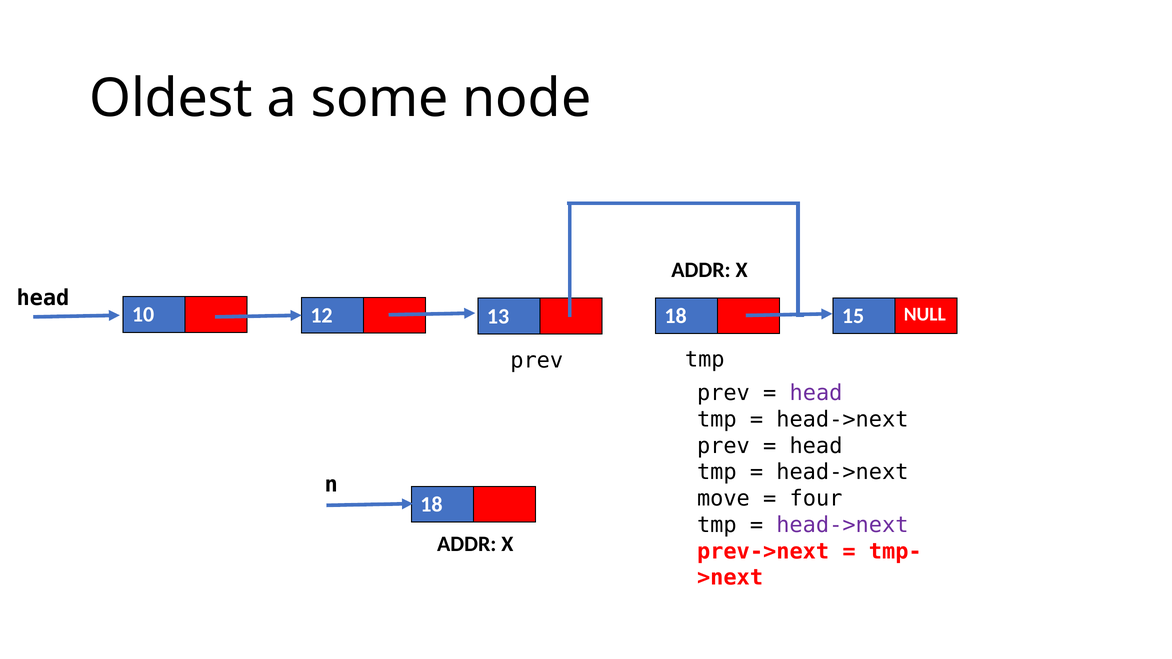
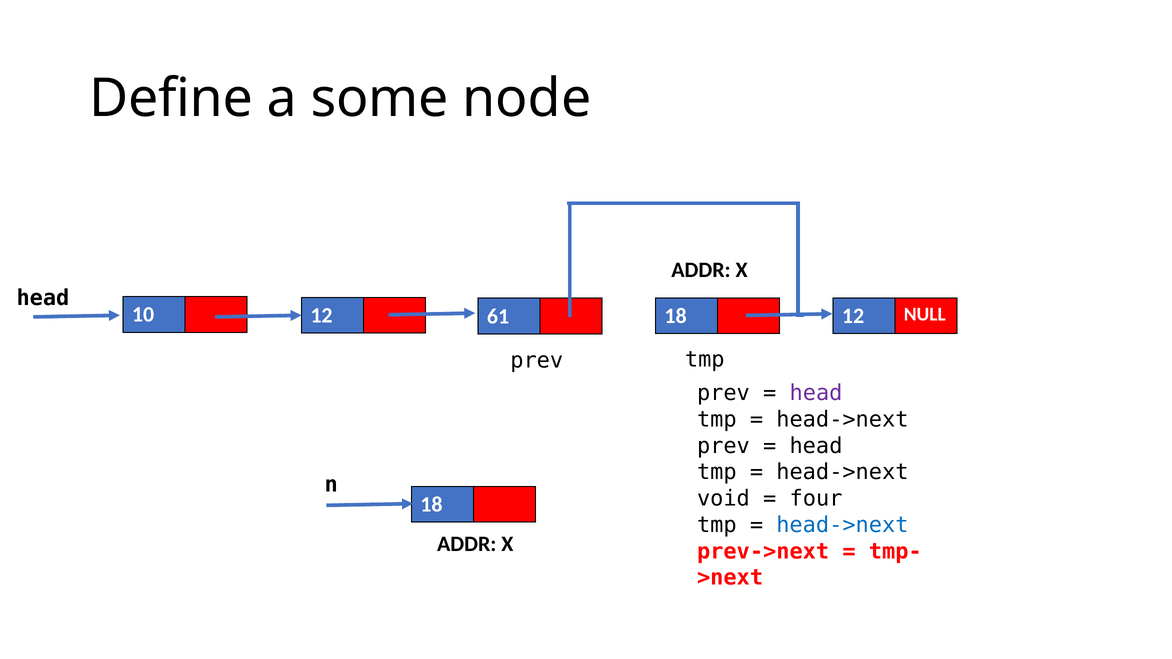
Oldest: Oldest -> Define
13: 13 -> 61
15 at (853, 316): 15 -> 12
move: move -> void
head->next at (842, 525) colour: purple -> blue
